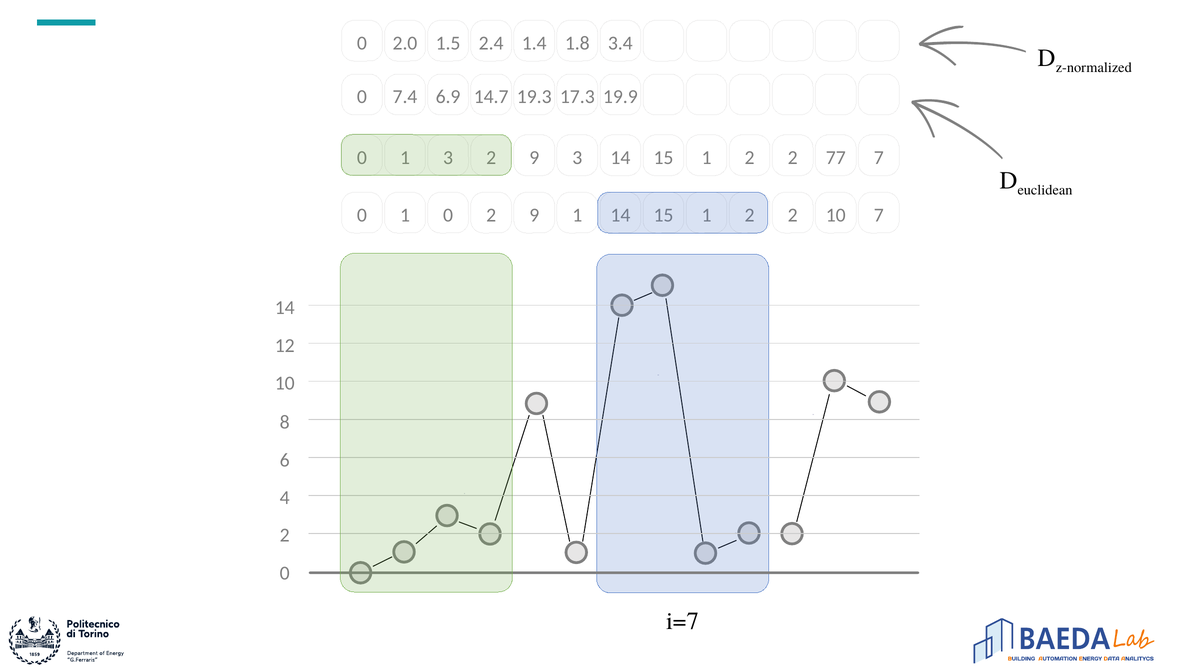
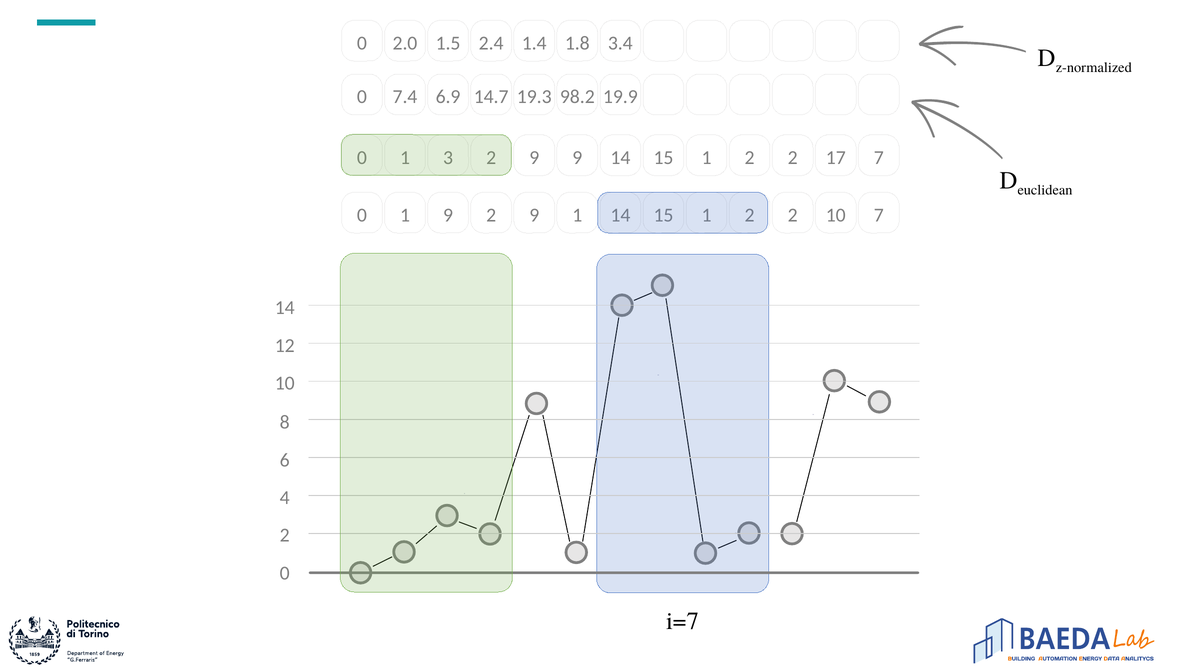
17.3: 17.3 -> 98.2
9 3: 3 -> 9
77: 77 -> 17
1 0: 0 -> 9
